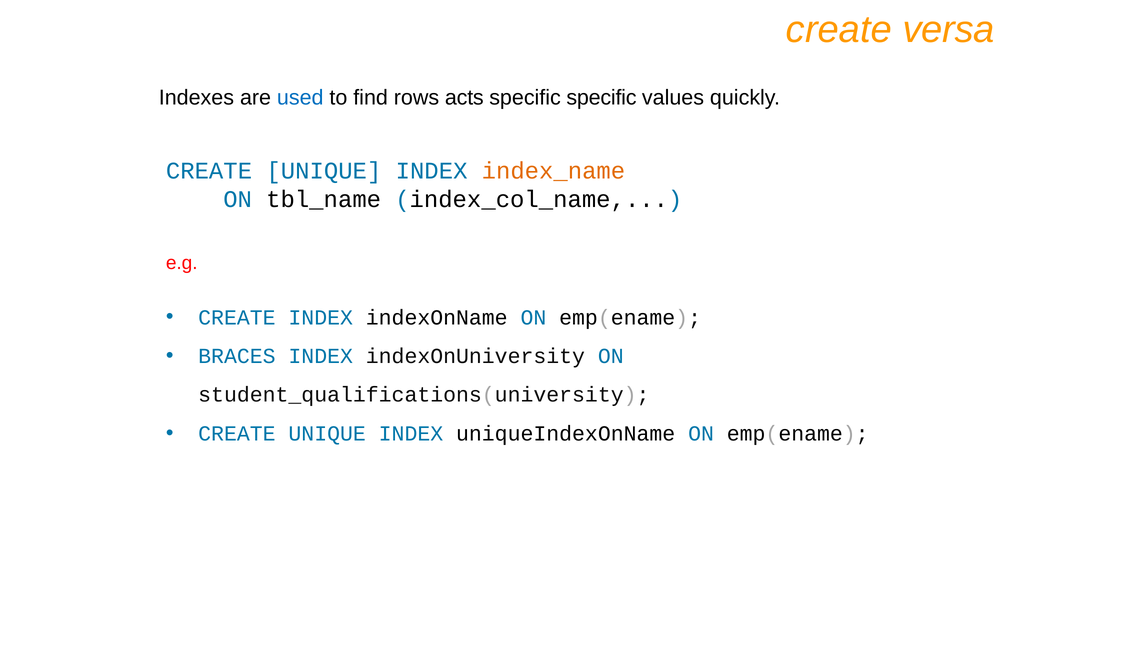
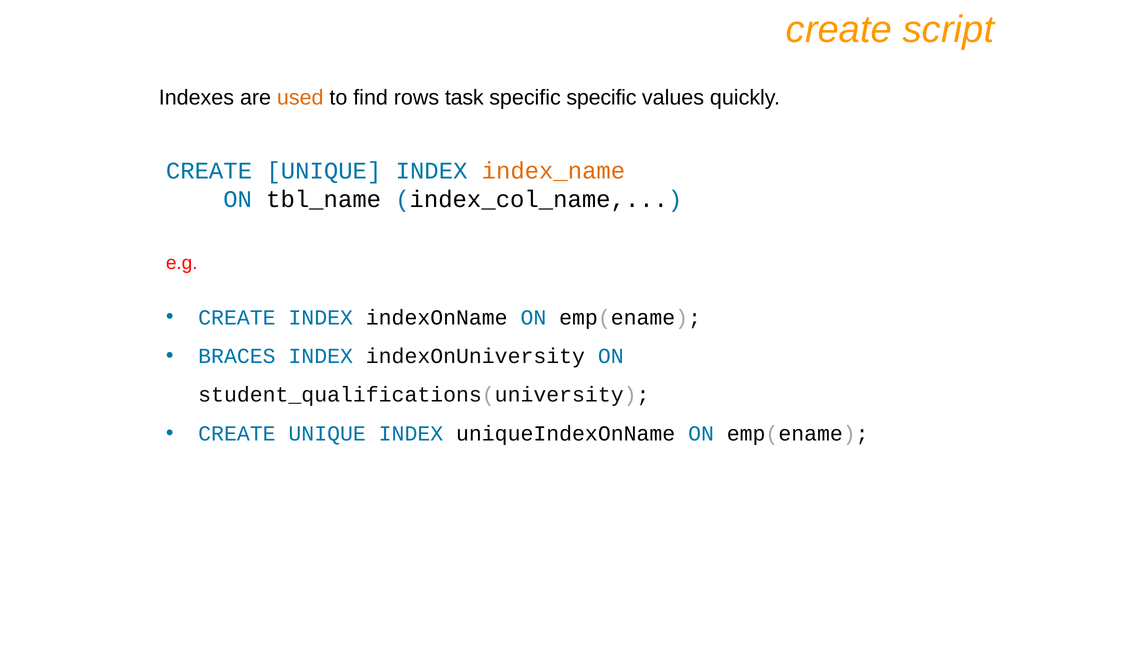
versa: versa -> script
used colour: blue -> orange
acts: acts -> task
